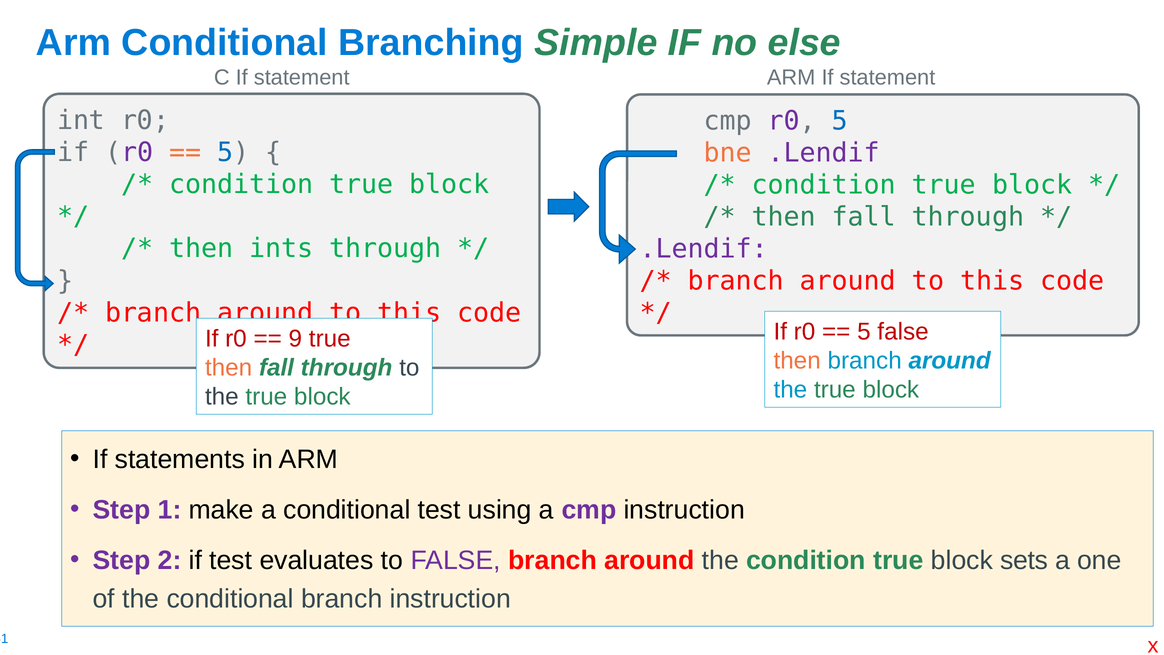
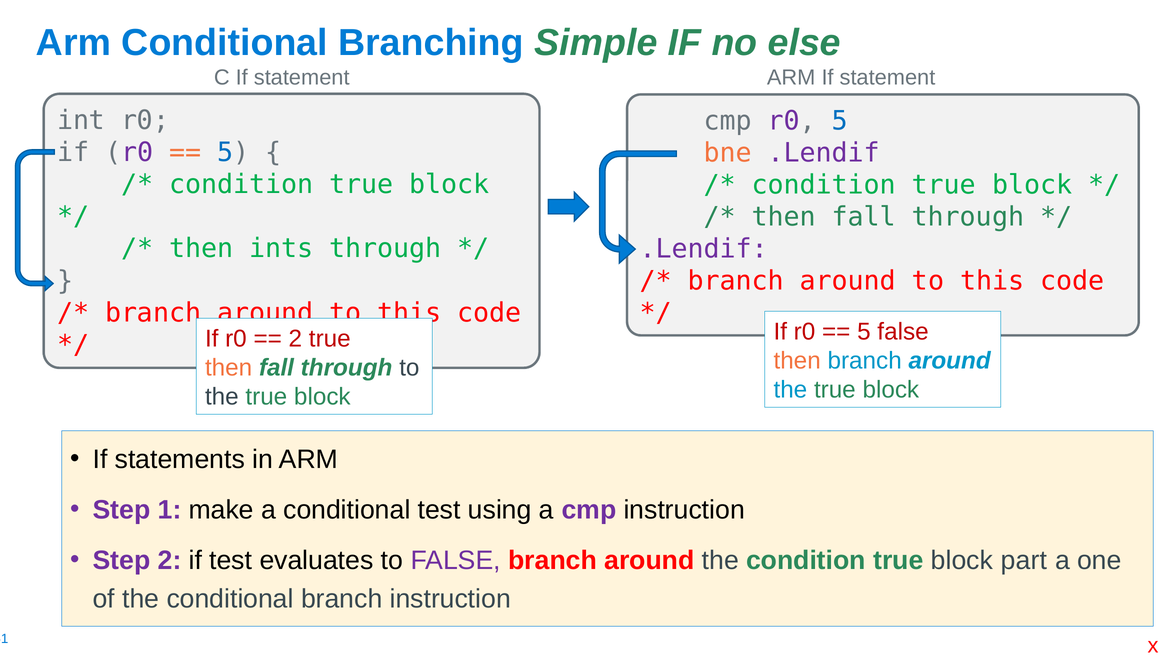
9 at (295, 339): 9 -> 2
sets: sets -> part
